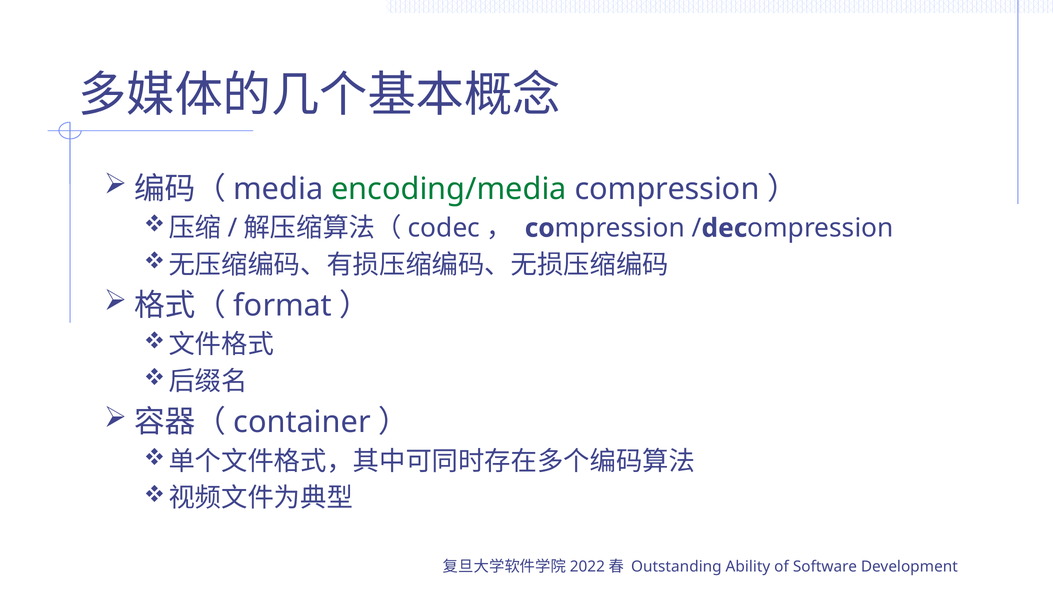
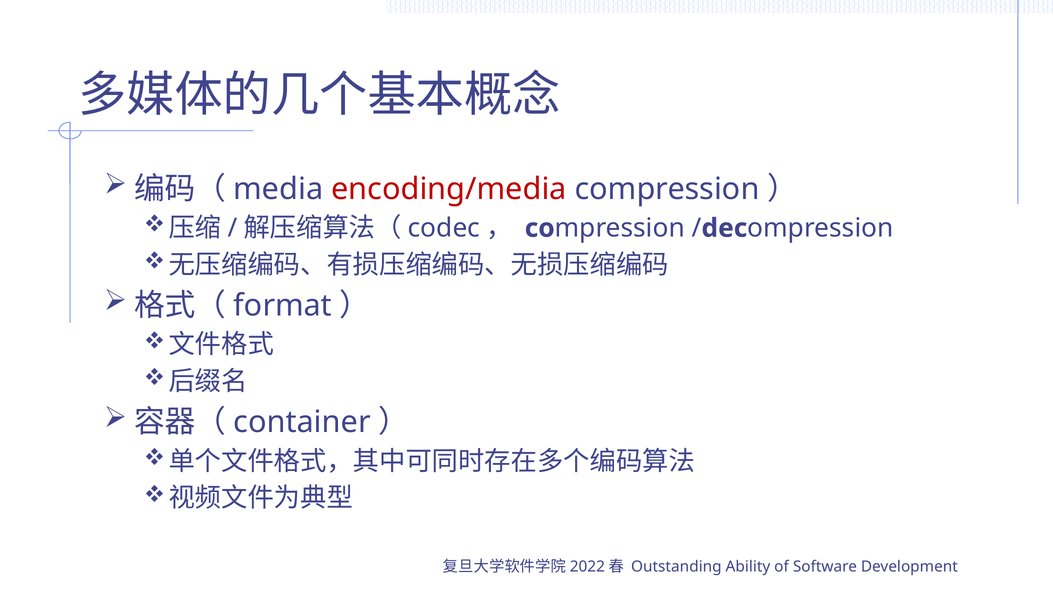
encoding/media colour: green -> red
